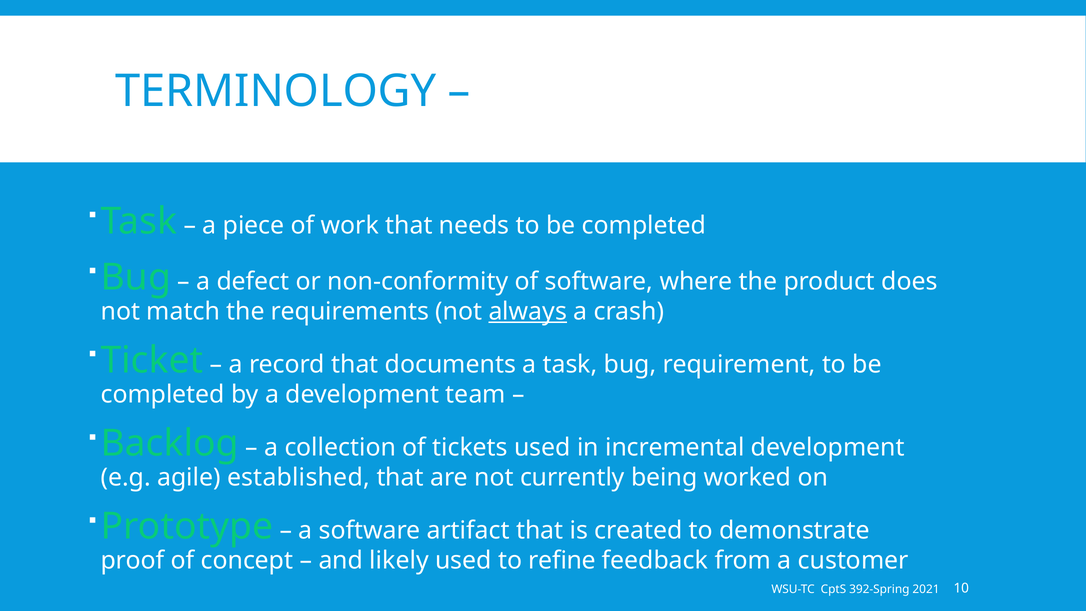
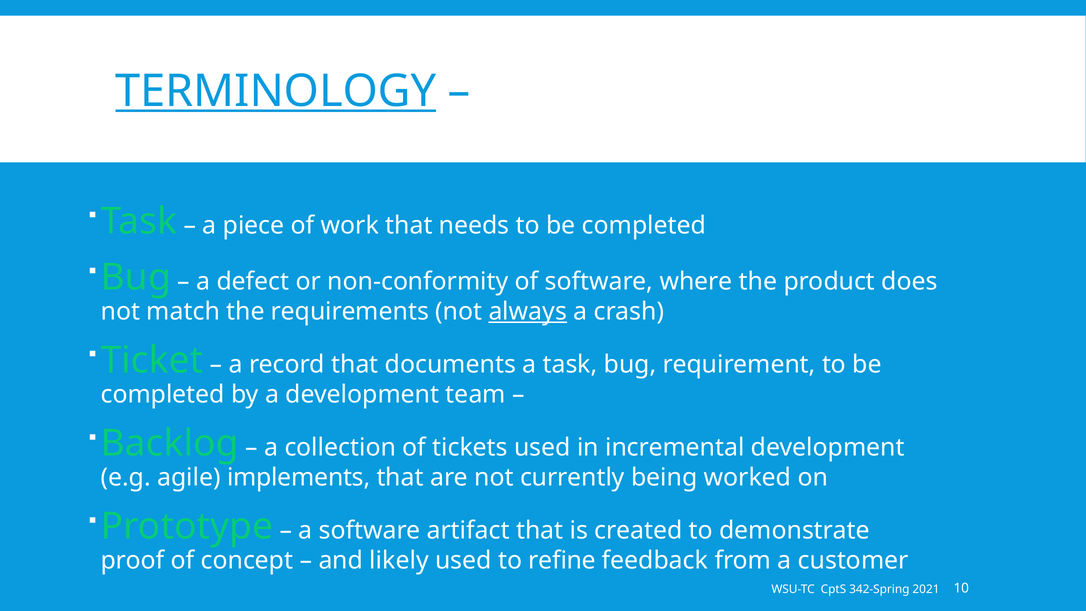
TERMINOLOGY underline: none -> present
established: established -> implements
392-Spring: 392-Spring -> 342-Spring
